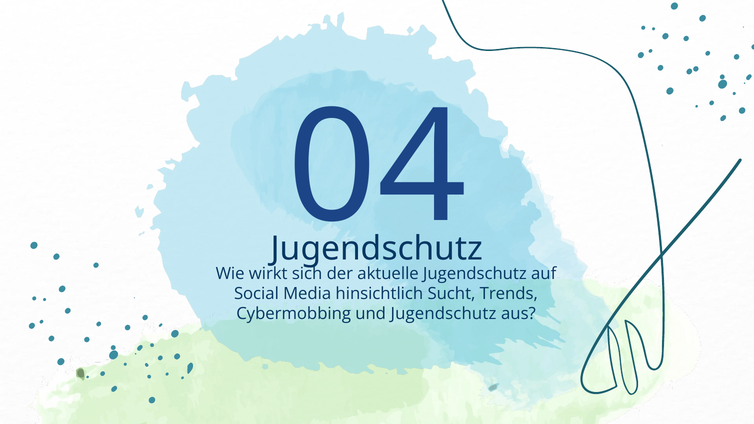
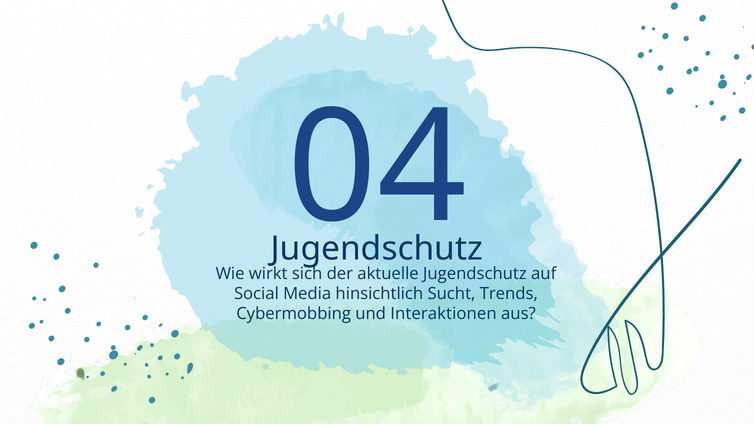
und Jugendschutz: Jugendschutz -> Interaktionen
